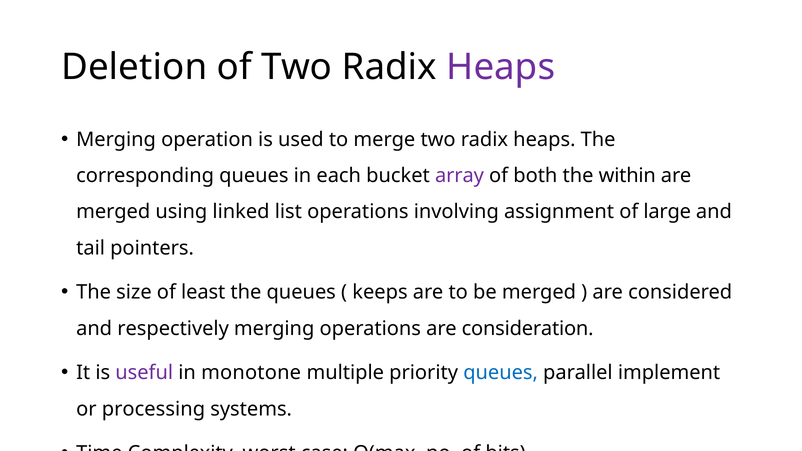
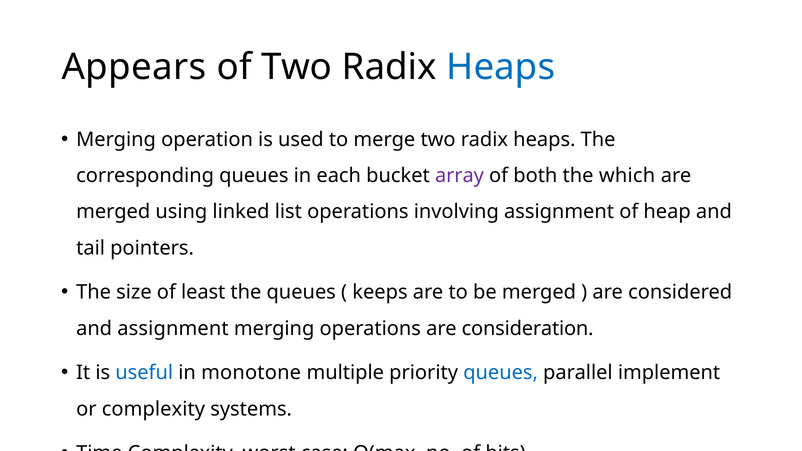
Deletion: Deletion -> Appears
Heaps at (501, 67) colour: purple -> blue
within: within -> which
large: large -> heap
and respectively: respectively -> assignment
useful colour: purple -> blue
or processing: processing -> complexity
